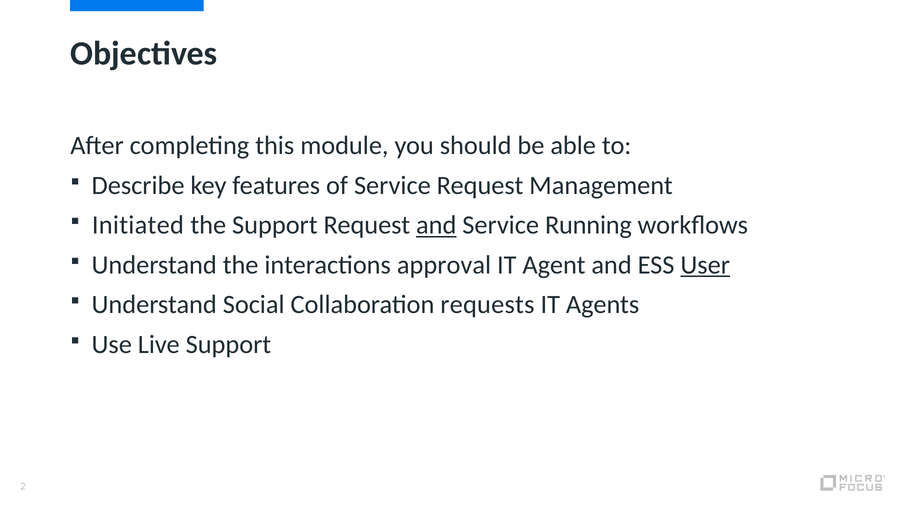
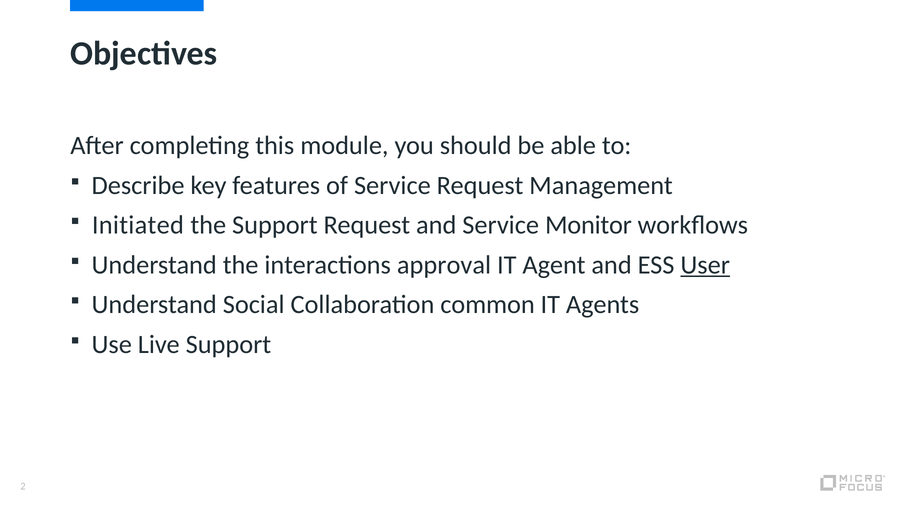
and at (436, 225) underline: present -> none
Running: Running -> Monitor
requests: requests -> common
